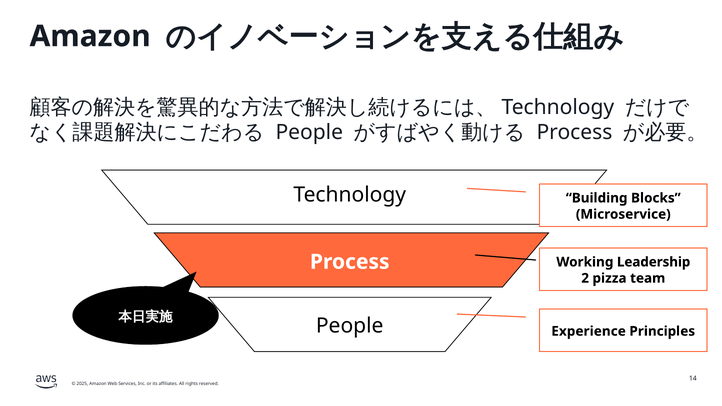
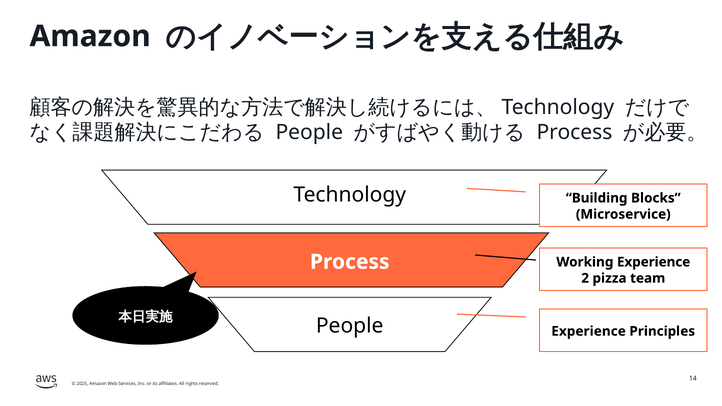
Working Leadership: Leadership -> Experience
